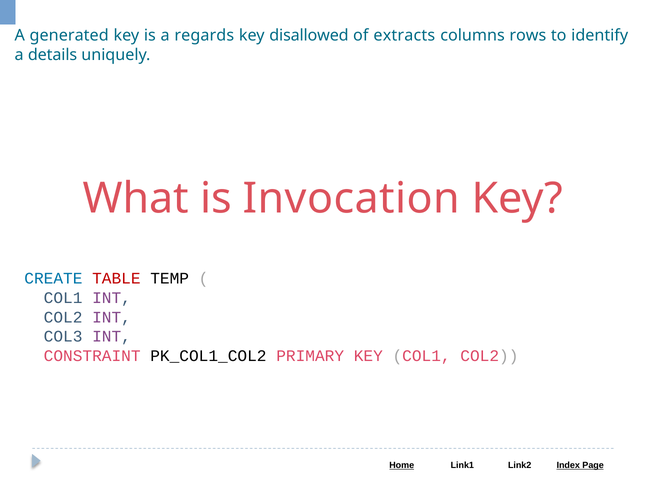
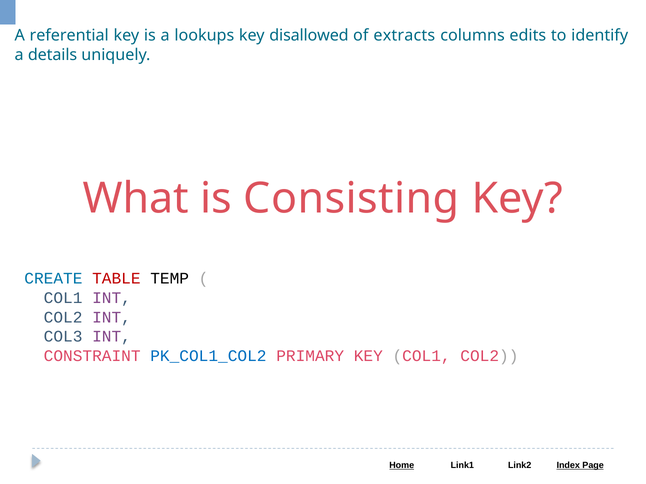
generated: generated -> referential
regards: regards -> lookups
rows: rows -> edits
Invocation: Invocation -> Consisting
PK_COL1_COL2 colour: black -> blue
